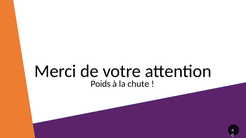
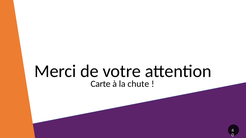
Poids: Poids -> Carte
